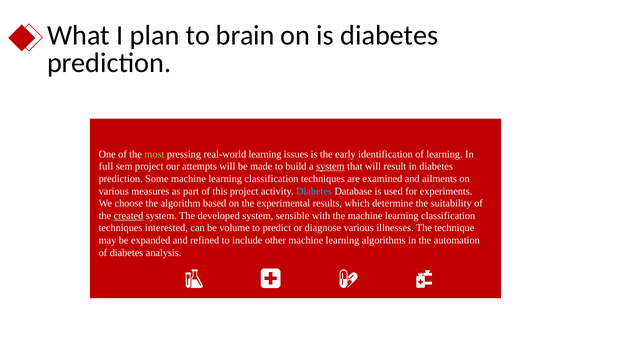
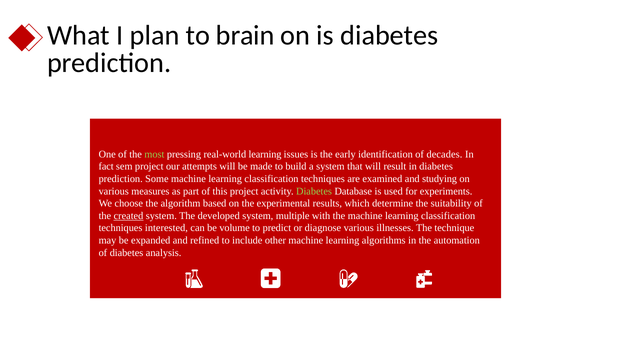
of learning: learning -> decades
full: full -> fact
system at (330, 166) underline: present -> none
ailments: ailments -> studying
Diabetes at (314, 191) colour: light blue -> light green
sensible: sensible -> multiple
